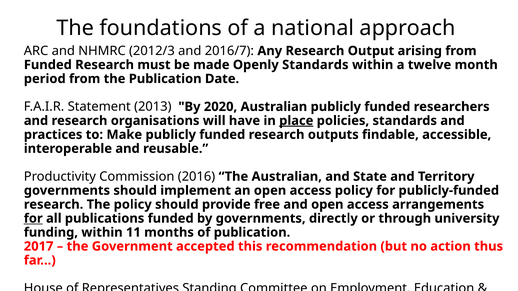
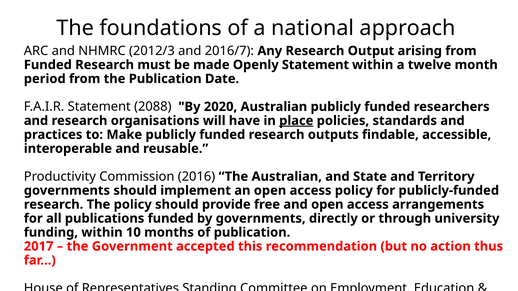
Openly Standards: Standards -> Statement
2013: 2013 -> 2088
for at (33, 219) underline: present -> none
11: 11 -> 10
